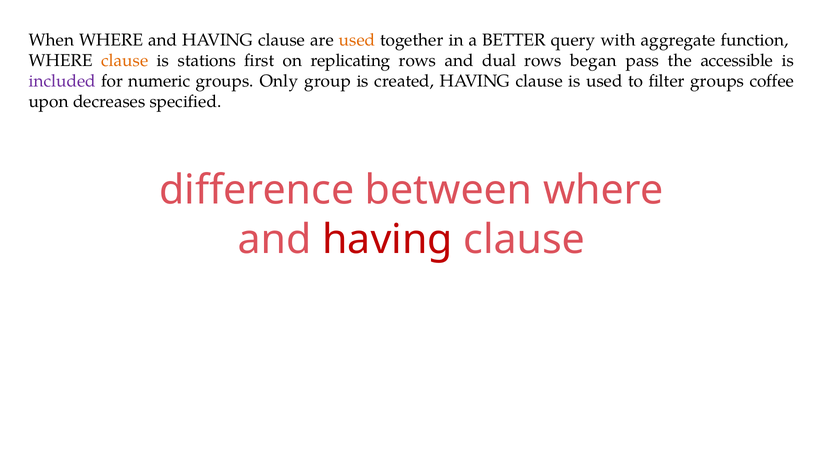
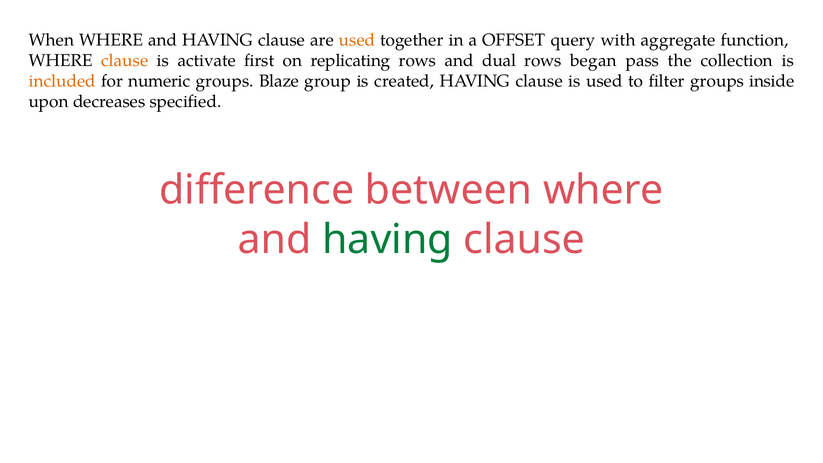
BETTER: BETTER -> OFFSET
stations: stations -> activate
accessible: accessible -> collection
included colour: purple -> orange
Only: Only -> Blaze
coffee: coffee -> inside
having at (387, 239) colour: red -> green
